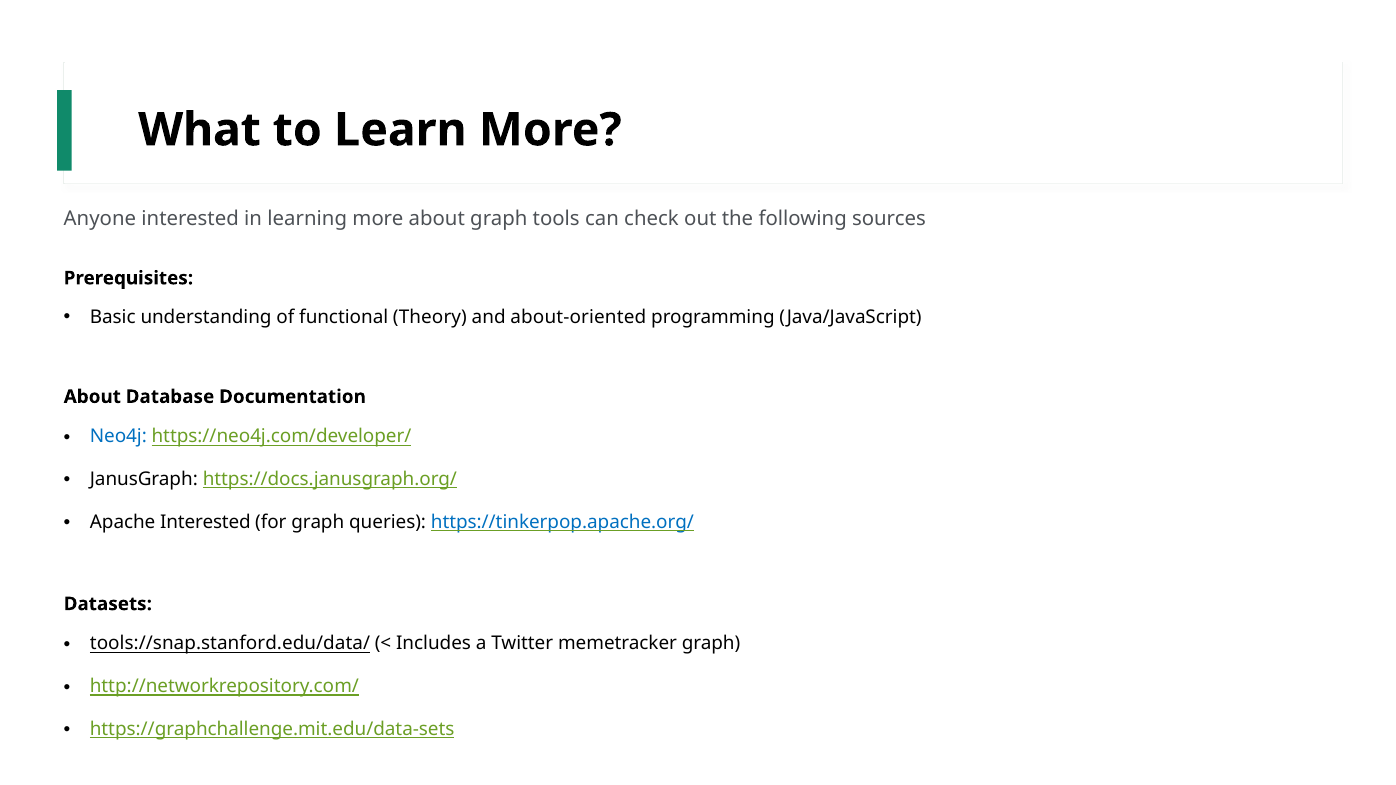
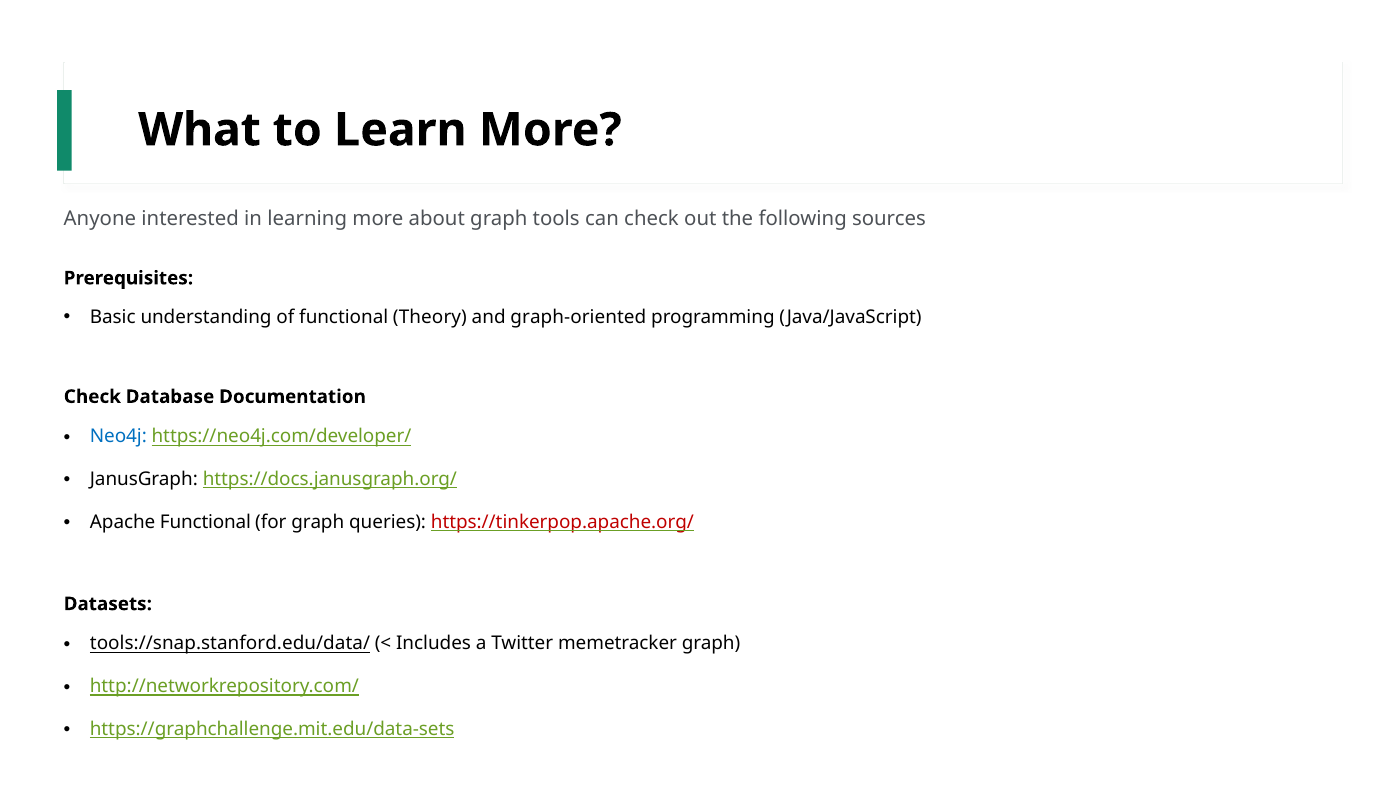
about-oriented: about-oriented -> graph-oriented
About at (92, 397): About -> Check
Apache Interested: Interested -> Functional
https://tinkerpop.apache.org/ colour: blue -> red
